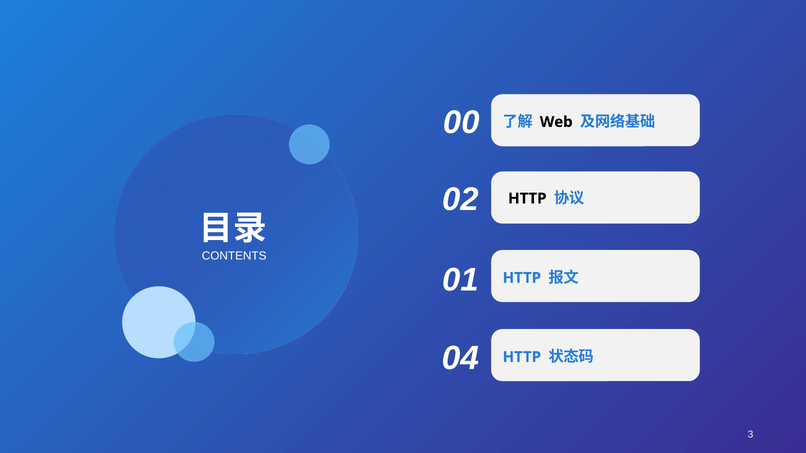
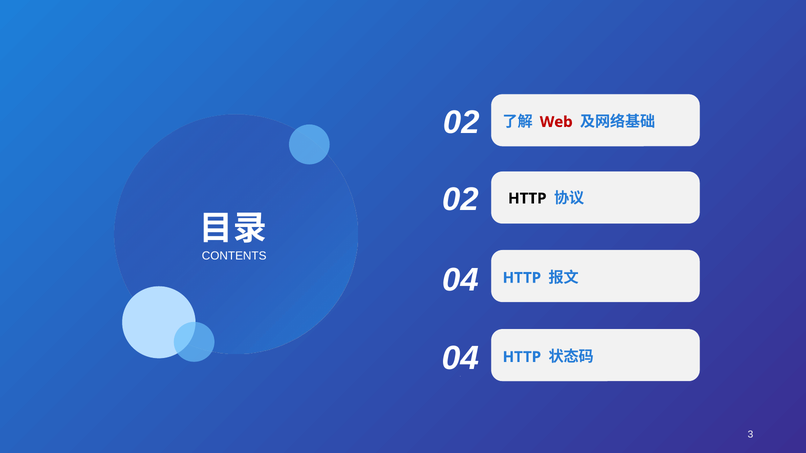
0 at (470, 123): 0 -> 2
Web colour: black -> red
0 1: 1 -> 4
